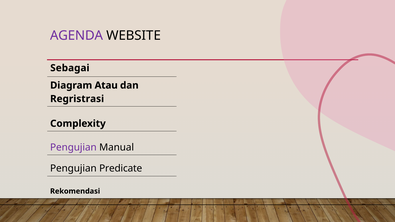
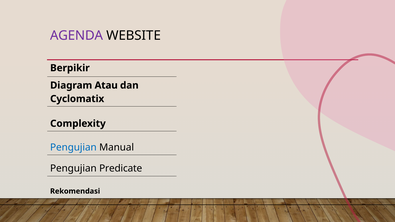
Sebagai: Sebagai -> Berpikir
Regristrasi: Regristrasi -> Cyclomatix
Pengujian at (73, 147) colour: purple -> blue
